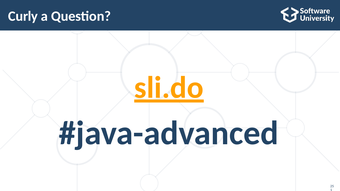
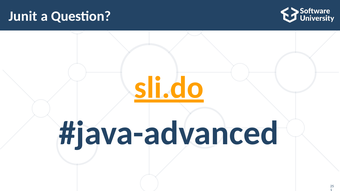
Curly: Curly -> Junit
